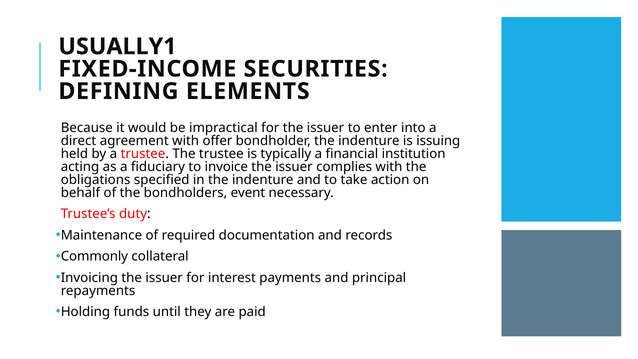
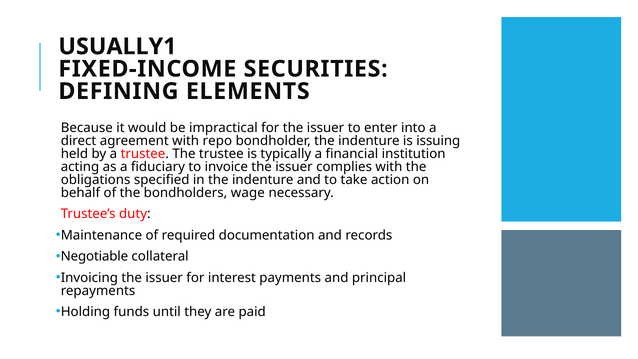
offer: offer -> repo
event: event -> wage
Commonly: Commonly -> Negotiable
